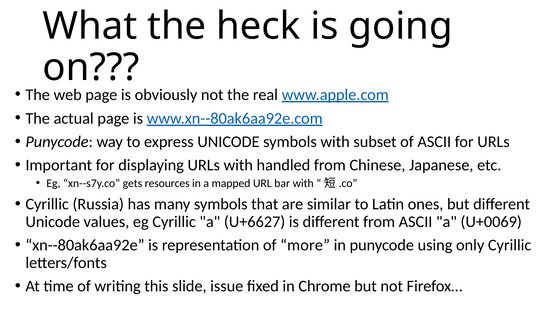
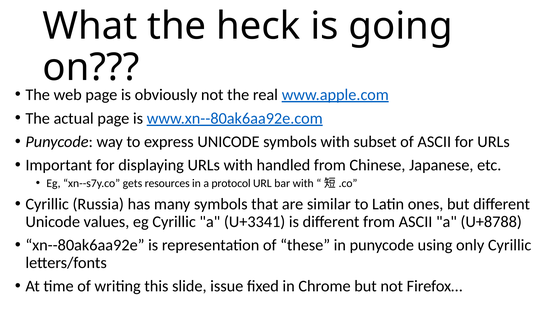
mapped: mapped -> protocol
U+6627: U+6627 -> U+3341
U+0069: U+0069 -> U+8788
more: more -> these
